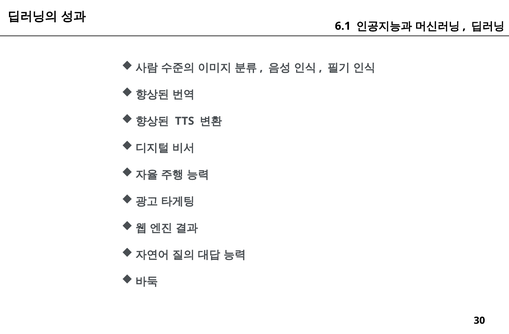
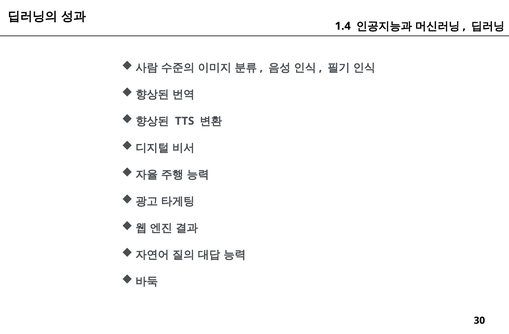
6.1: 6.1 -> 1.4
